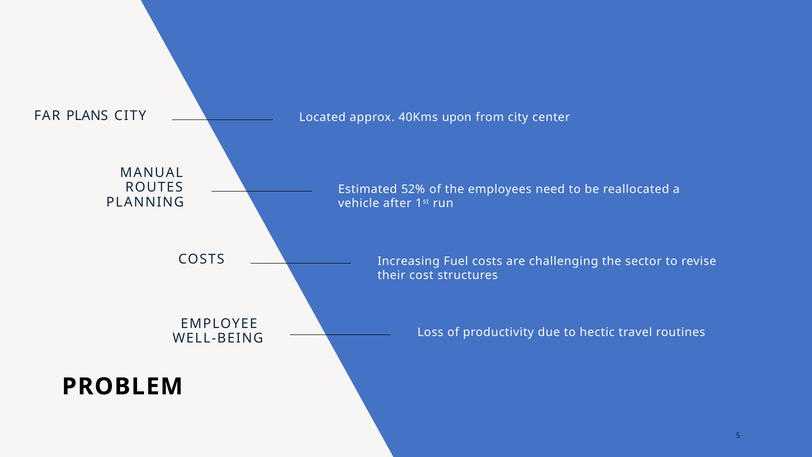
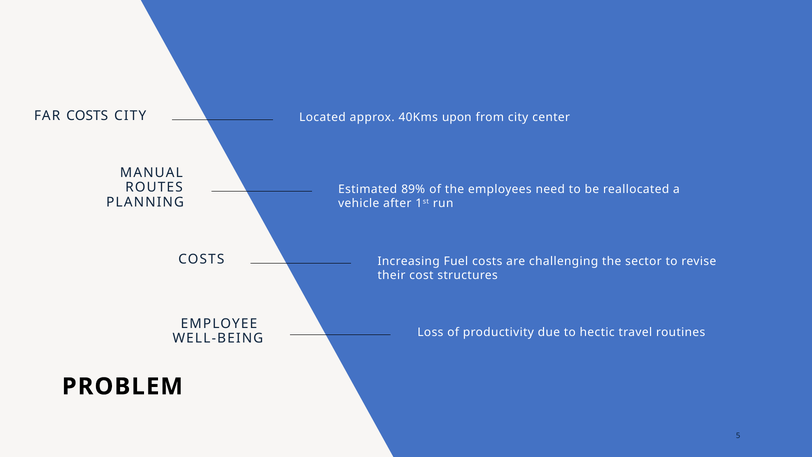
FAR PLANS: PLANS -> COSTS
52%: 52% -> 89%
